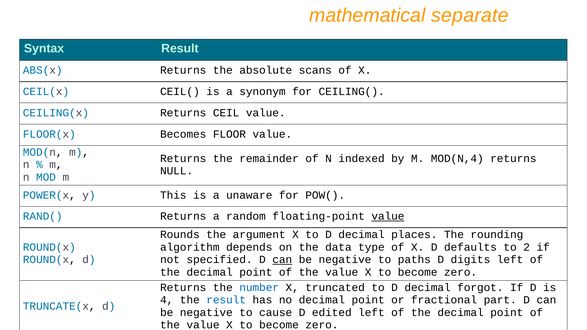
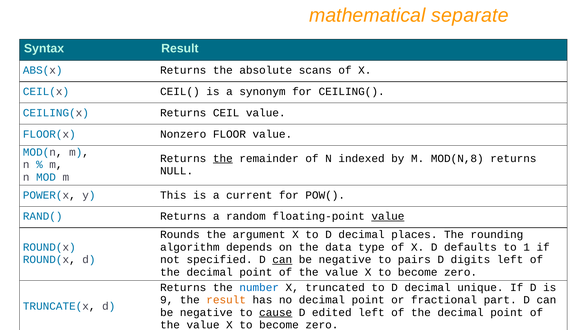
Becomes: Becomes -> Nonzero
the at (223, 158) underline: none -> present
MOD(N,4: MOD(N,4 -> MOD(N,8
unaware: unaware -> current
2: 2 -> 1
paths: paths -> pairs
forgot: forgot -> unique
4: 4 -> 9
result at (226, 300) colour: blue -> orange
cause underline: none -> present
